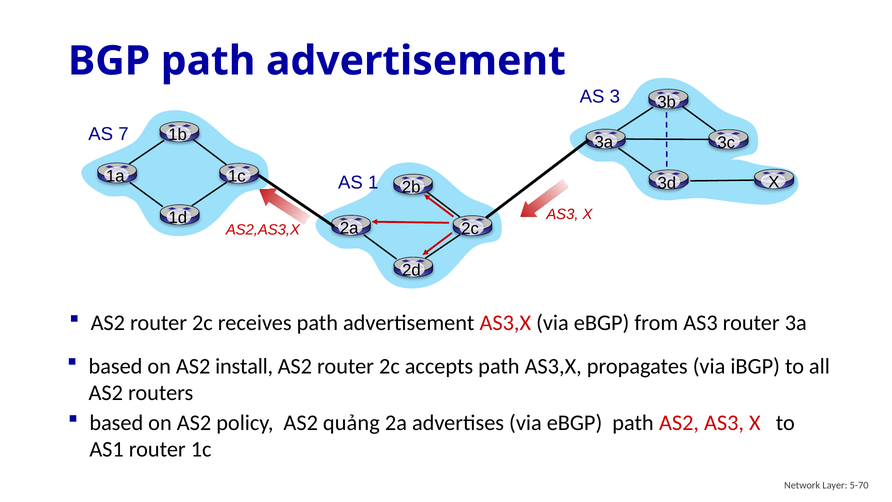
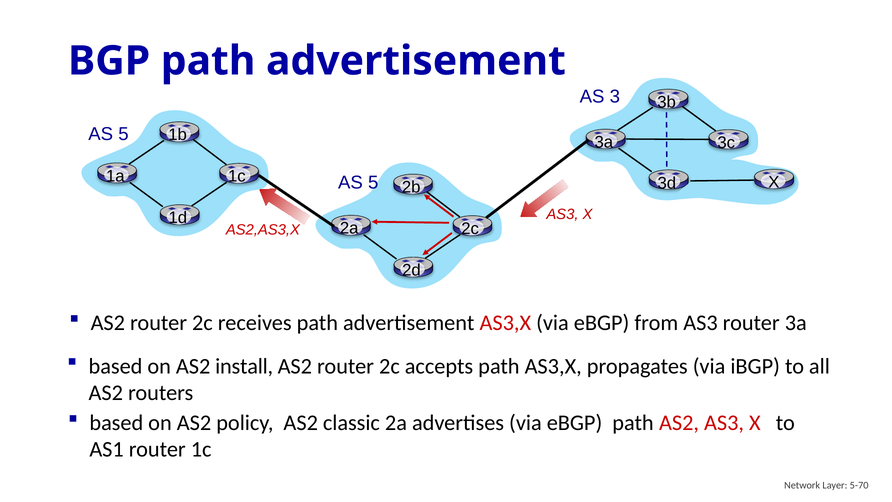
7 at (124, 134): 7 -> 5
1 at (373, 183): 1 -> 5
quảng: quảng -> classic
